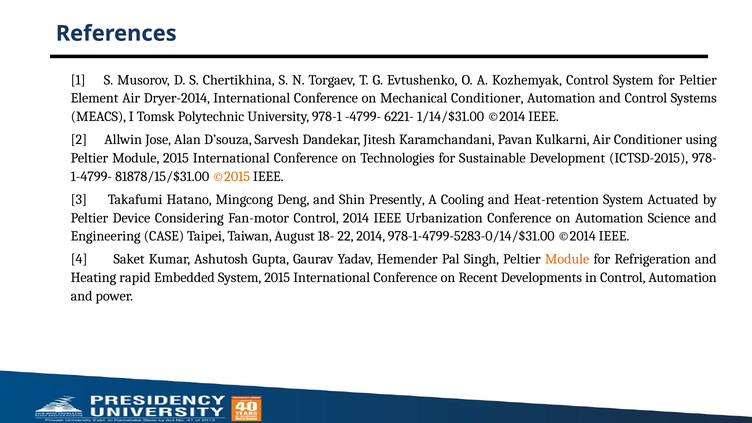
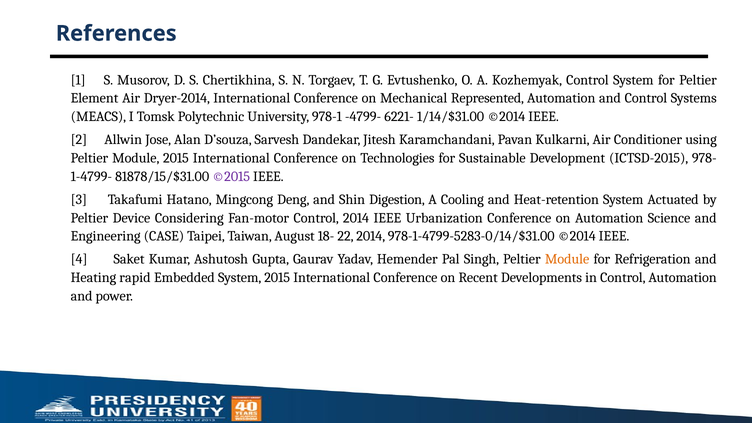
Mechanical Conditioner: Conditioner -> Represented
©2015 colour: orange -> purple
Presently: Presently -> Digestion
